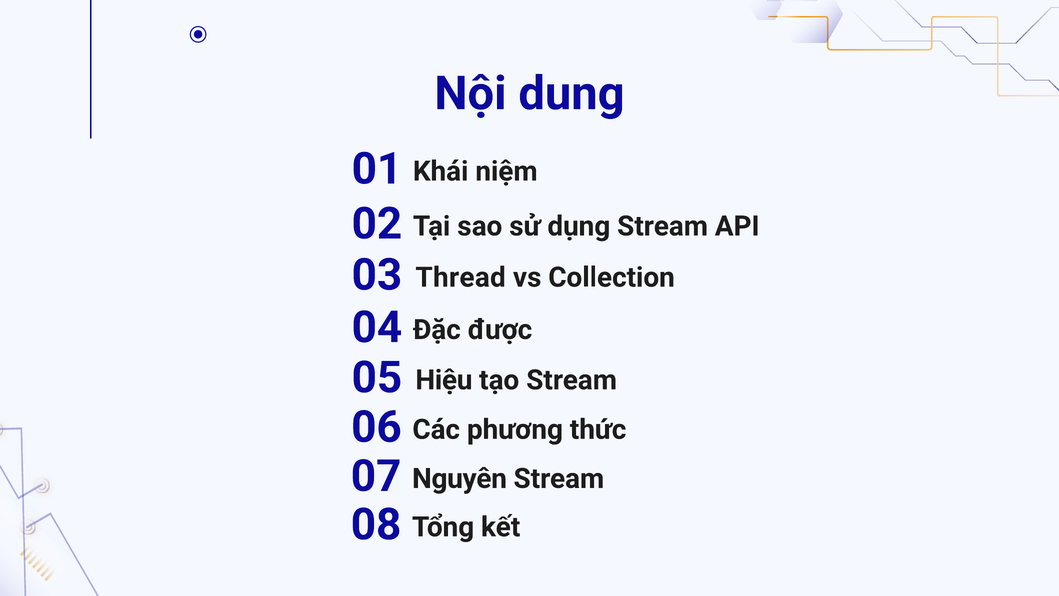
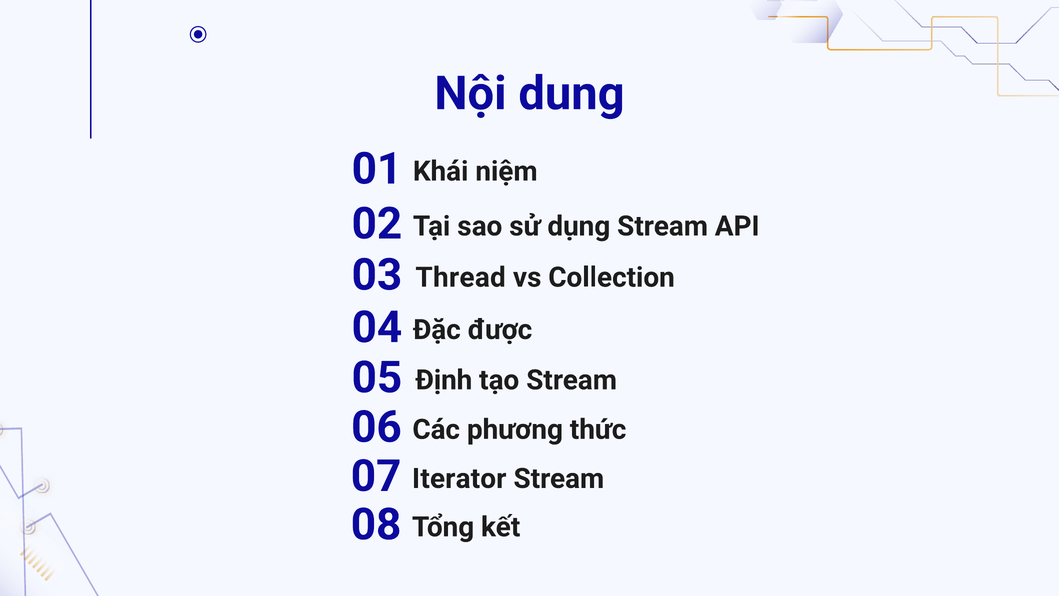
Hiệu: Hiệu -> Định
Nguyên: Nguyên -> Iterator
